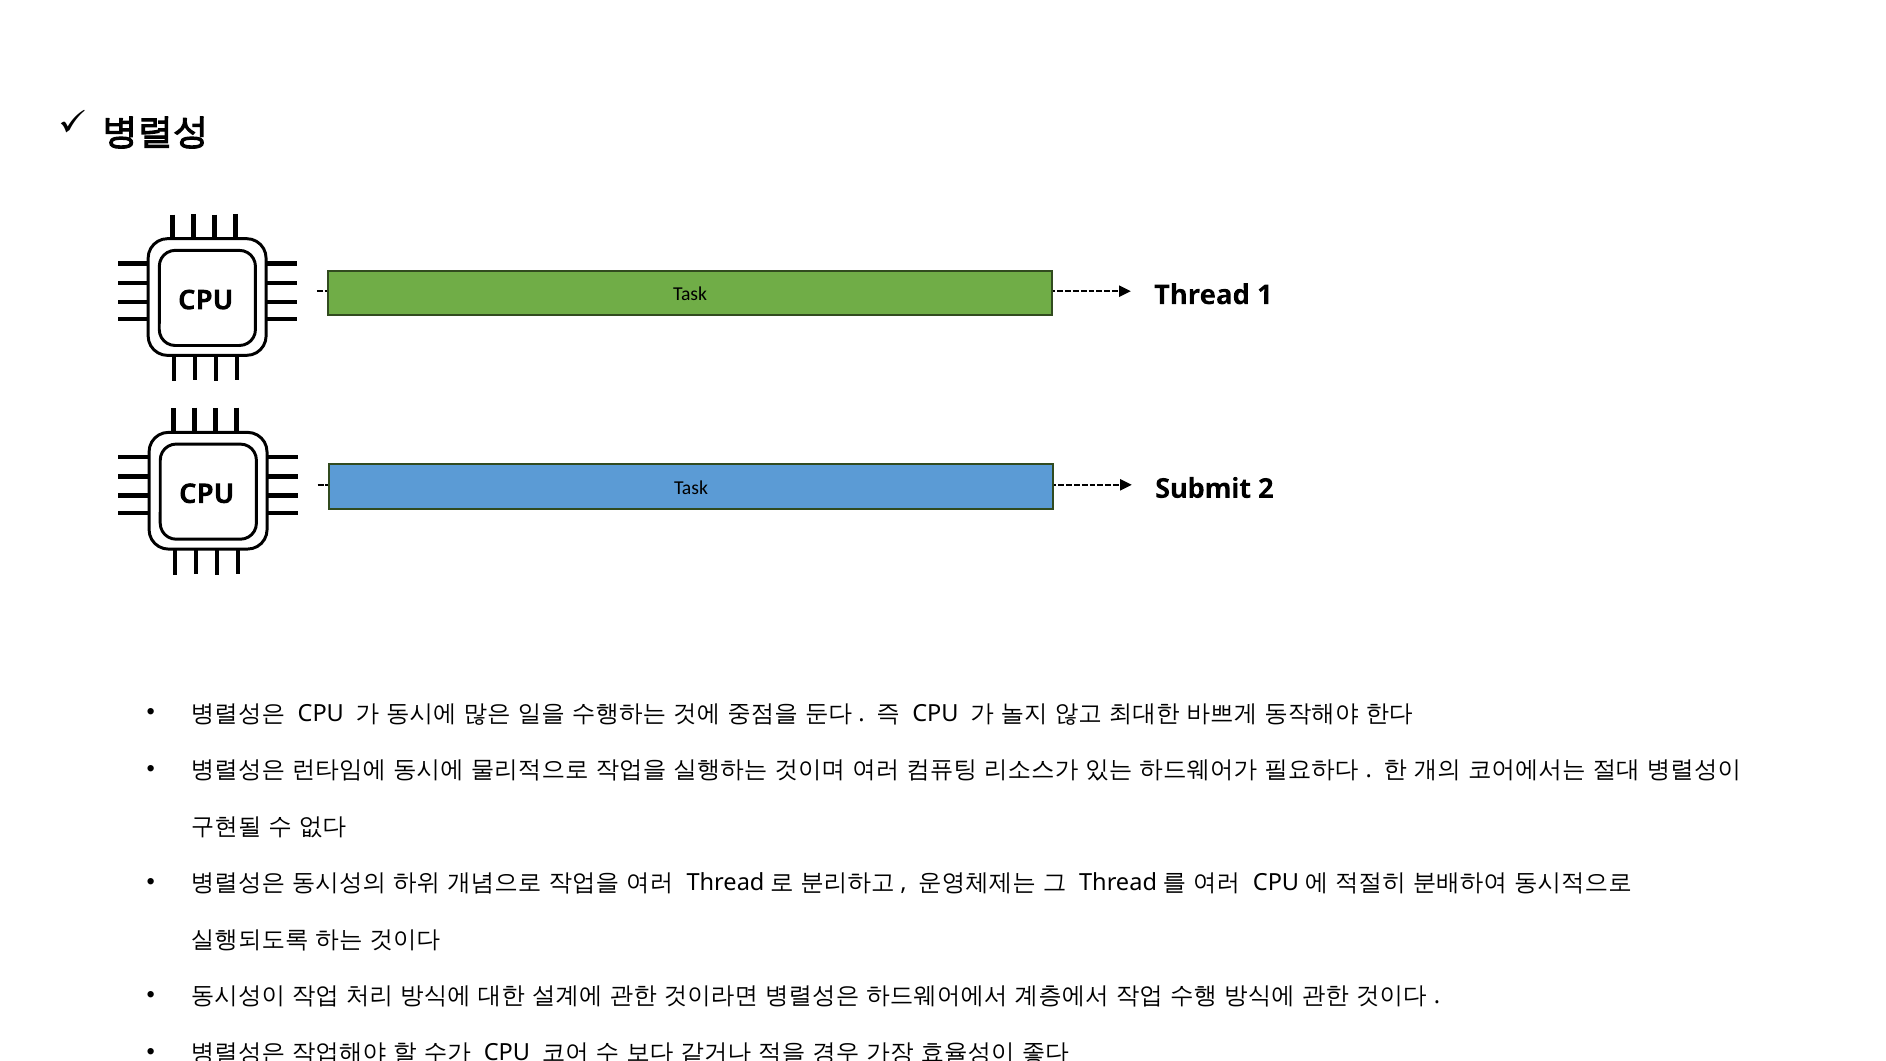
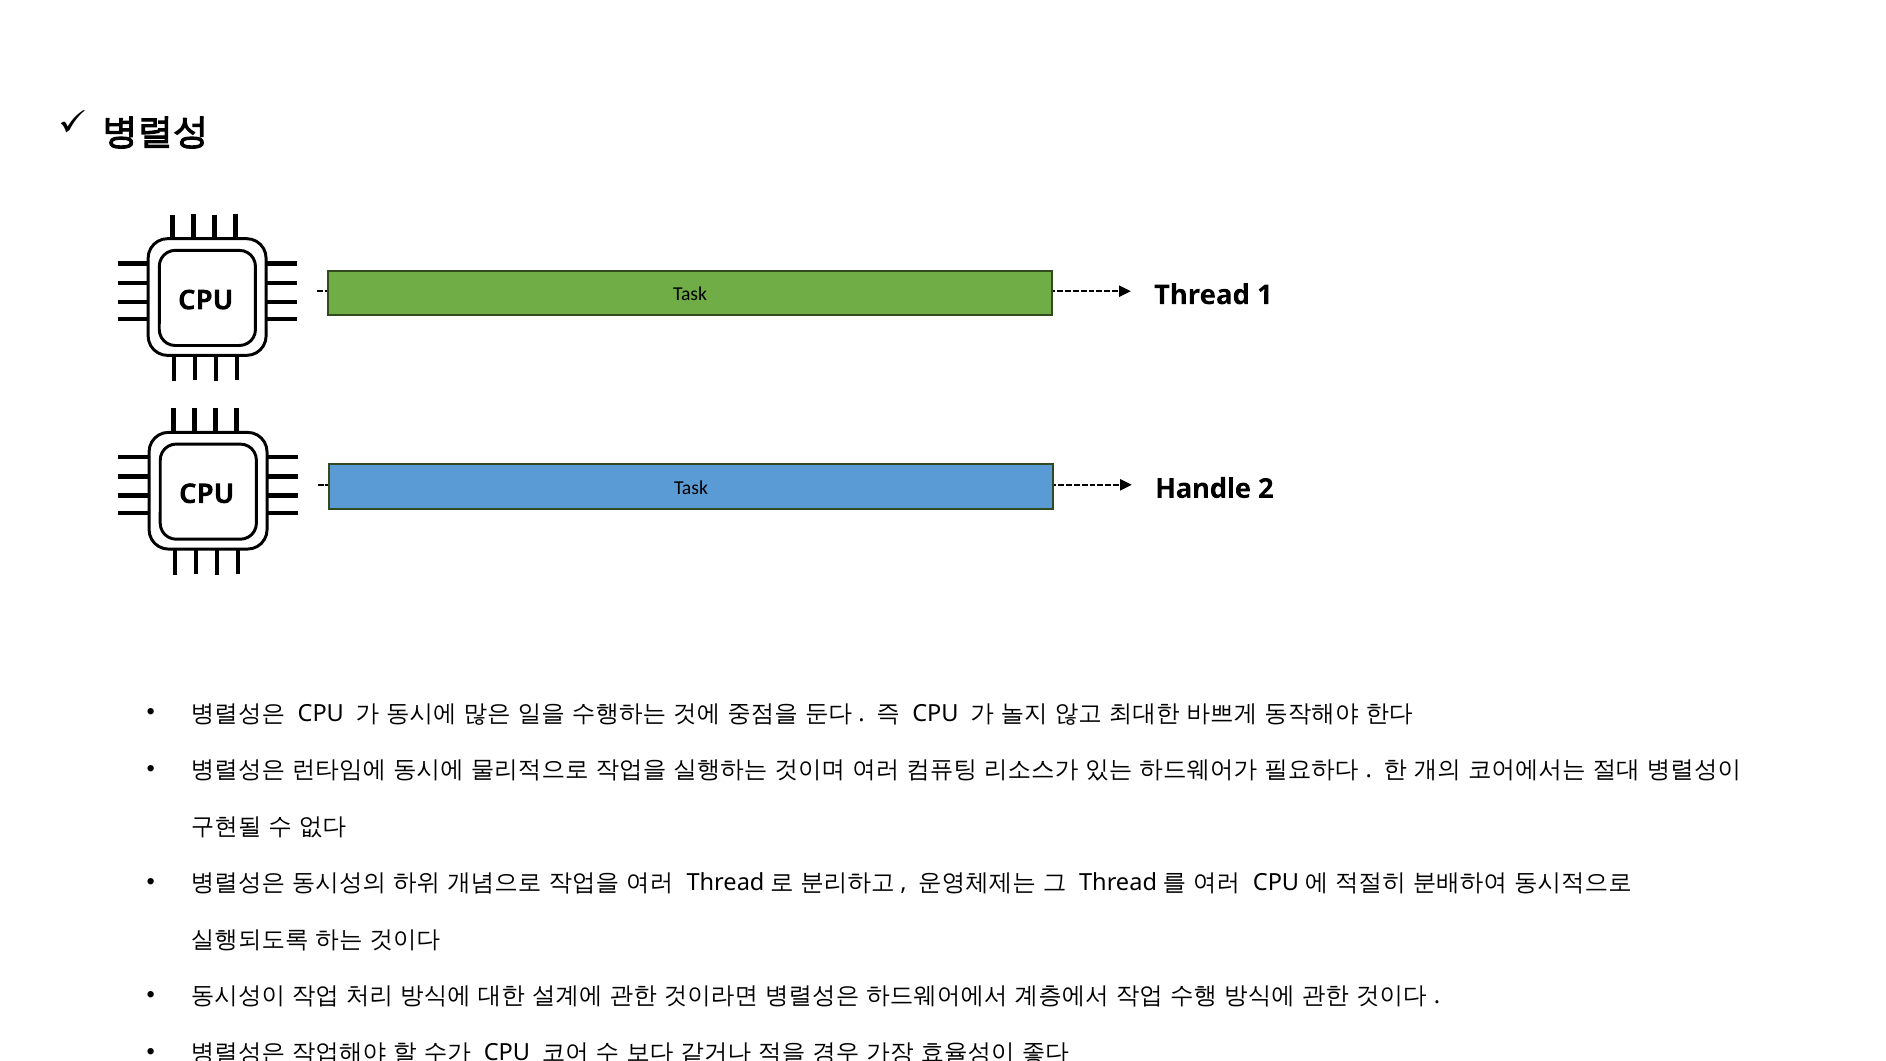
Submit: Submit -> Handle
